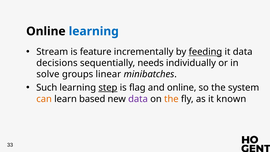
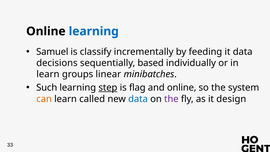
Stream: Stream -> Samuel
feature: feature -> classify
feeding underline: present -> none
needs: needs -> based
solve at (48, 74): solve -> learn
based: based -> called
data at (138, 99) colour: purple -> blue
the at (171, 99) colour: orange -> purple
known: known -> design
